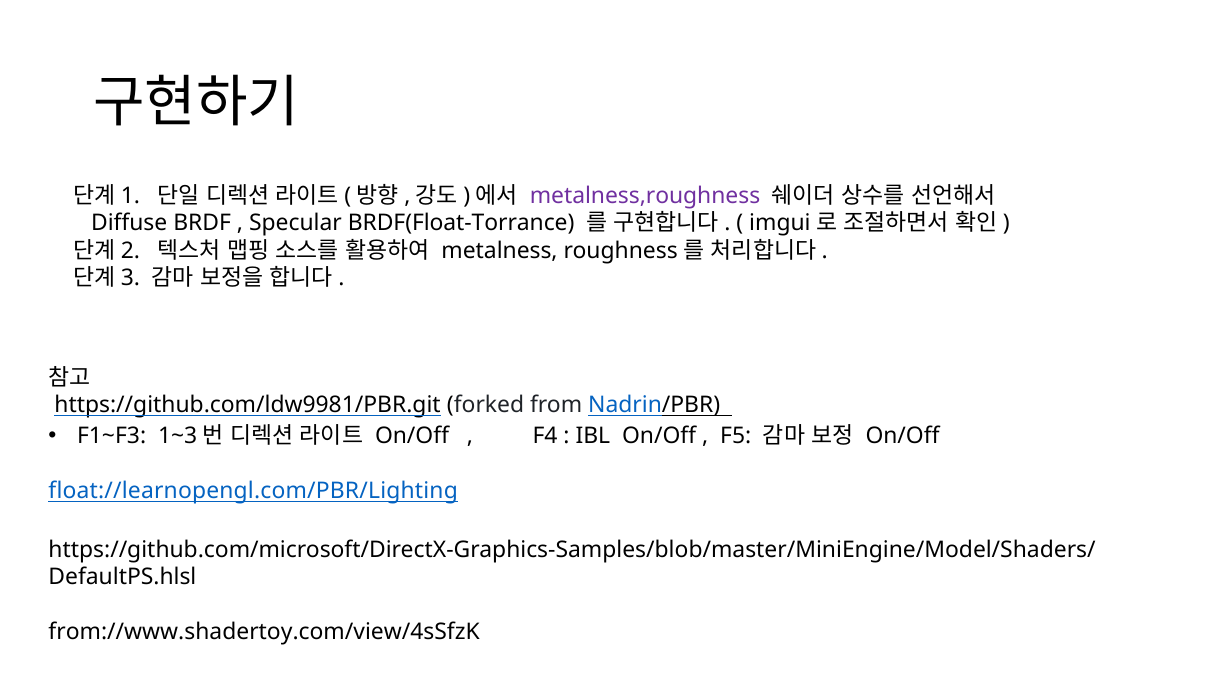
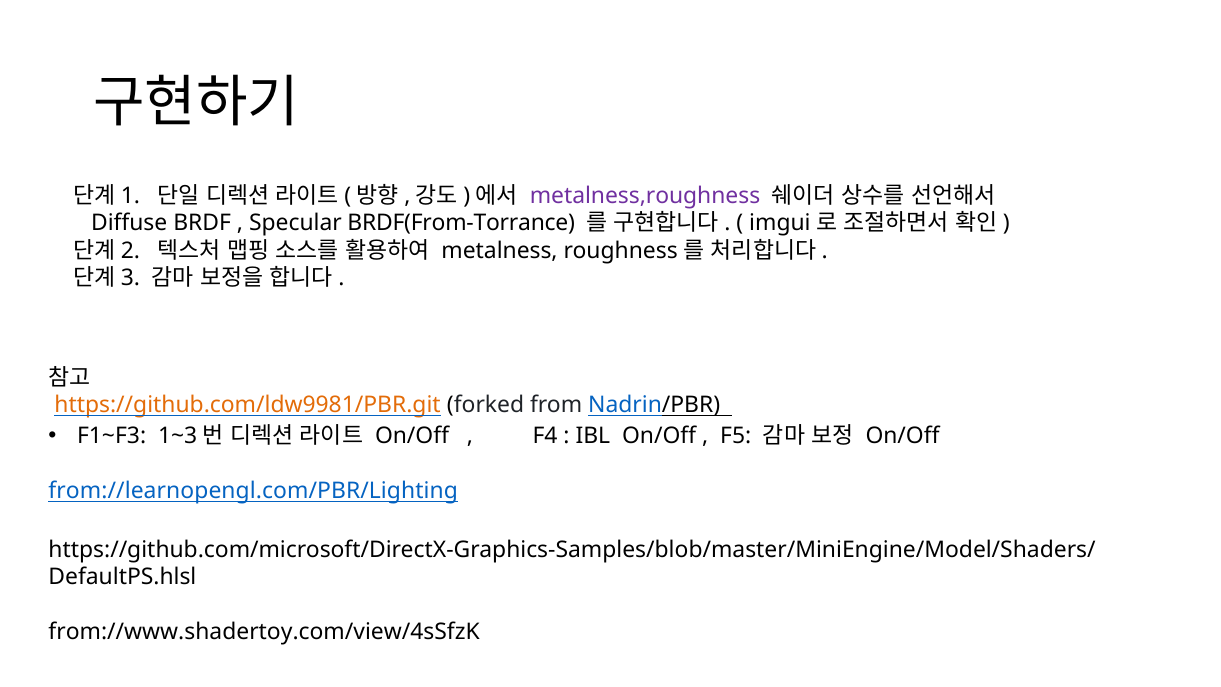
BRDF(Float-Torrance: BRDF(Float-Torrance -> BRDF(From-Torrance
https://github.com/ldw9981/PBR.git colour: black -> orange
float://learnopengl.com/PBR/Lighting: float://learnopengl.com/PBR/Lighting -> from://learnopengl.com/PBR/Lighting
